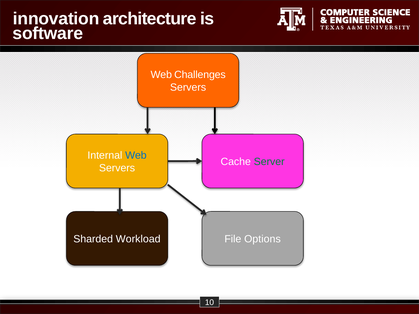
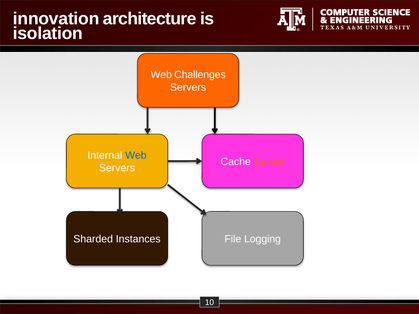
software: software -> isolation
Server colour: green -> orange
Workload: Workload -> Instances
Options: Options -> Logging
